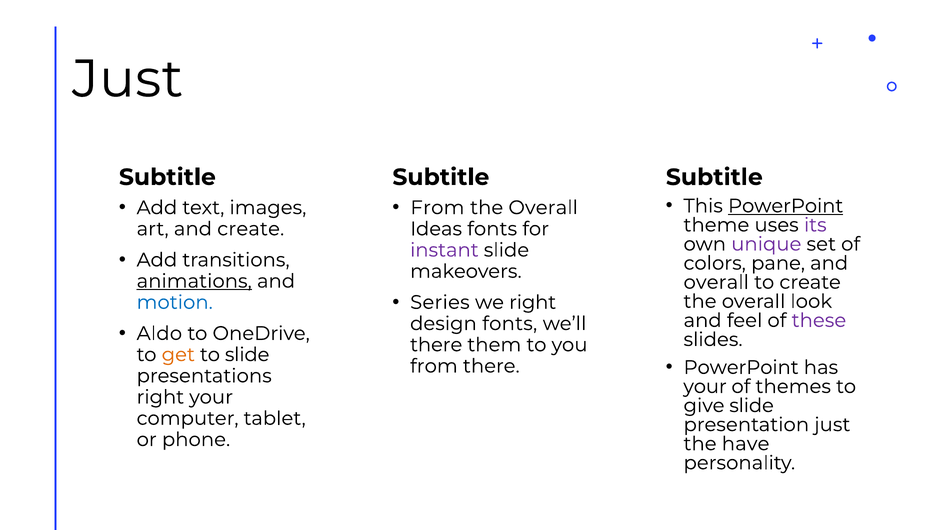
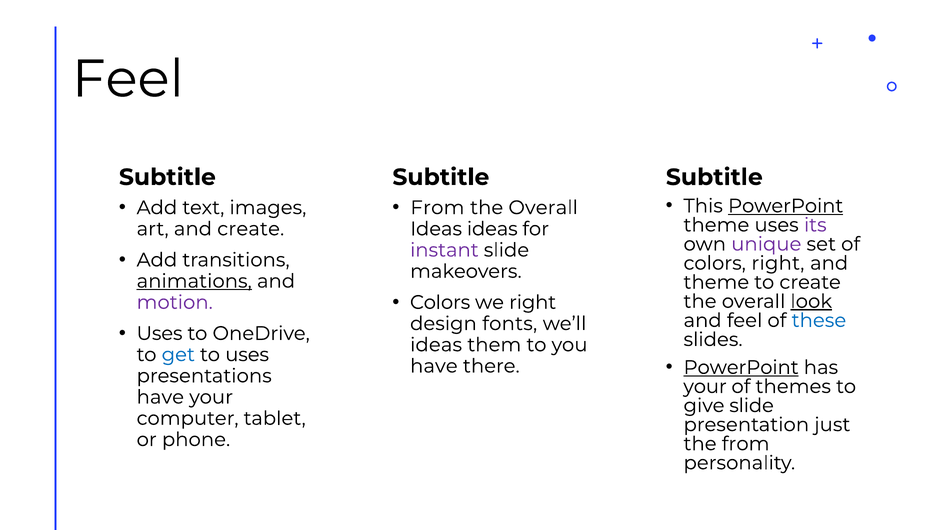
Just at (128, 79): Just -> Feel
Ideas fonts: fonts -> ideas
colors pane: pane -> right
overall at (716, 282): overall -> theme
Series at (440, 302): Series -> Colors
look underline: none -> present
motion colour: blue -> purple
these colour: purple -> blue
Aldo at (159, 333): Aldo -> Uses
there at (436, 345): there -> ideas
get colour: orange -> blue
to slide: slide -> uses
PowerPoint at (741, 367) underline: none -> present
from at (434, 366): from -> have
right at (160, 397): right -> have
the have: have -> from
